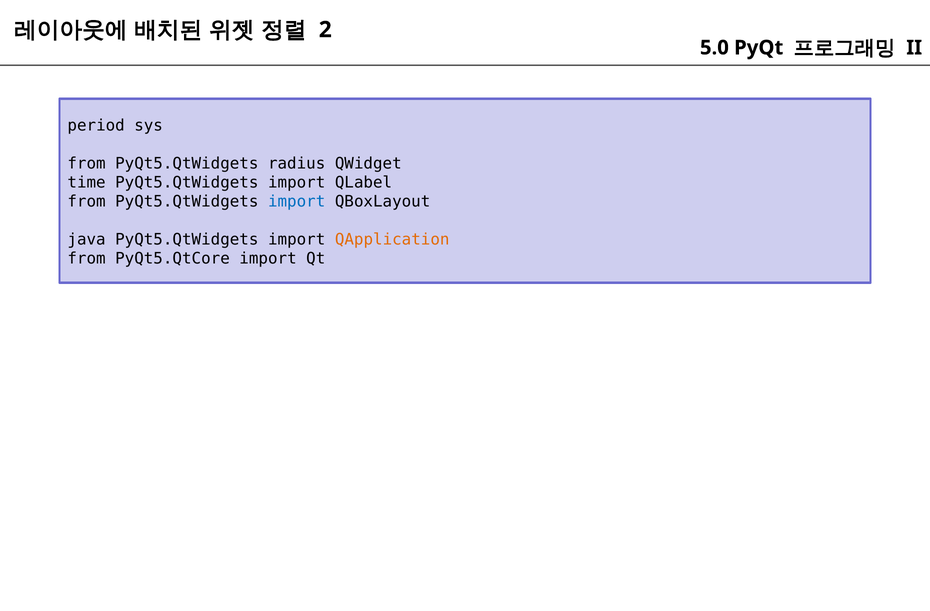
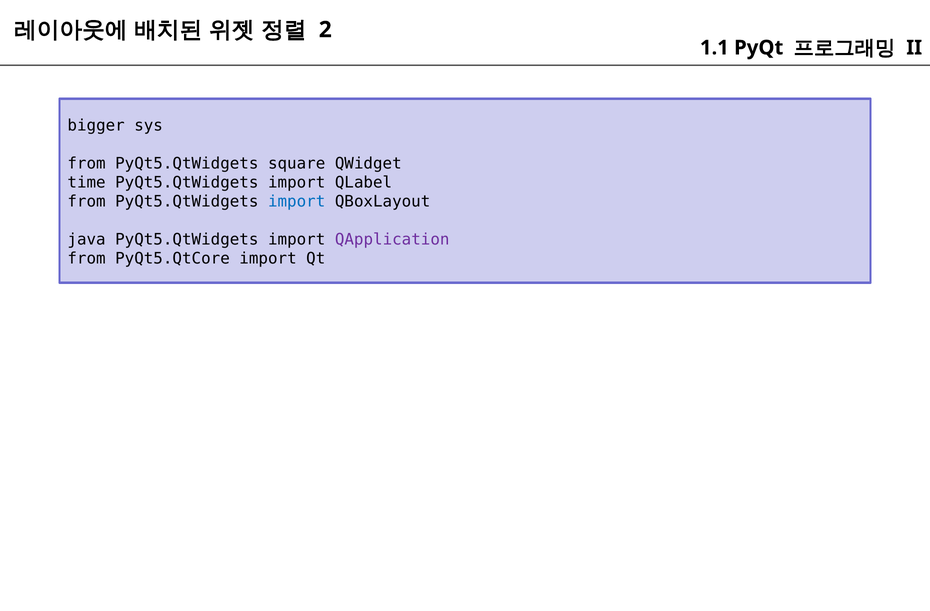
5.0: 5.0 -> 1.1
period: period -> bigger
radius: radius -> square
QApplication colour: orange -> purple
